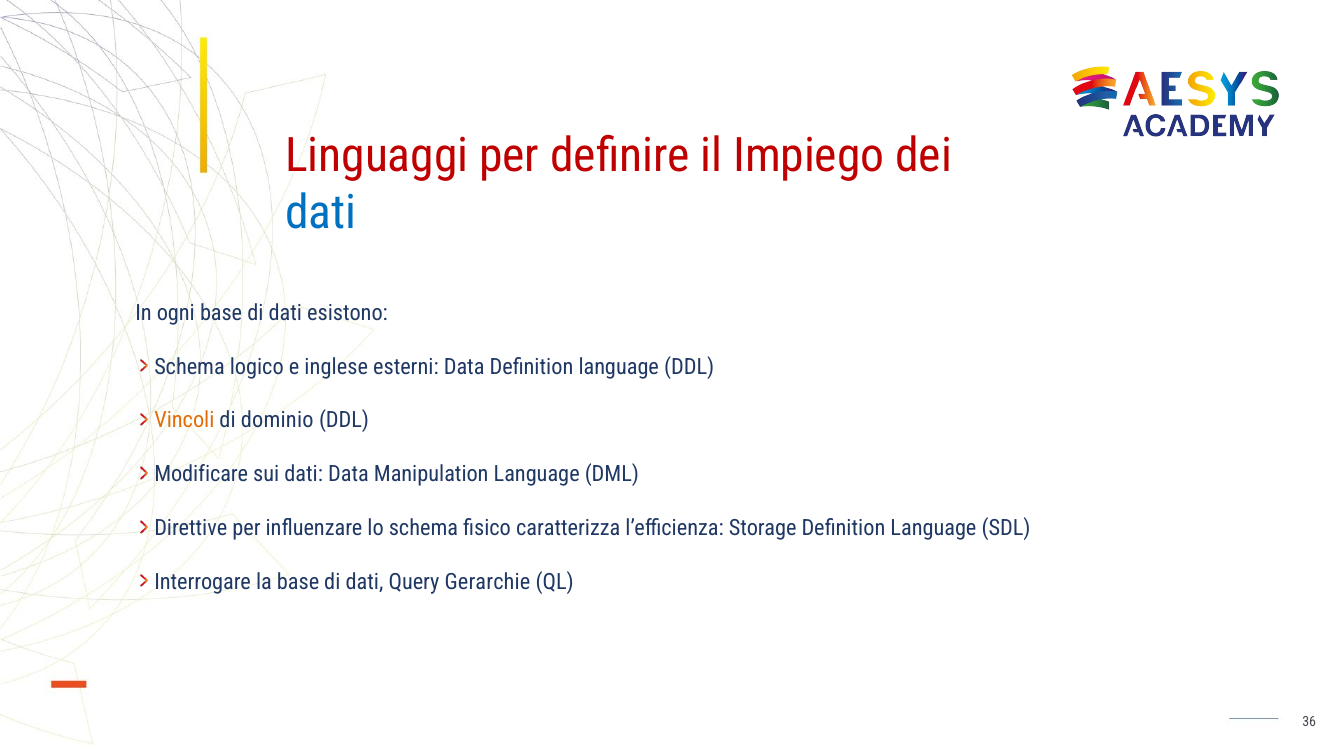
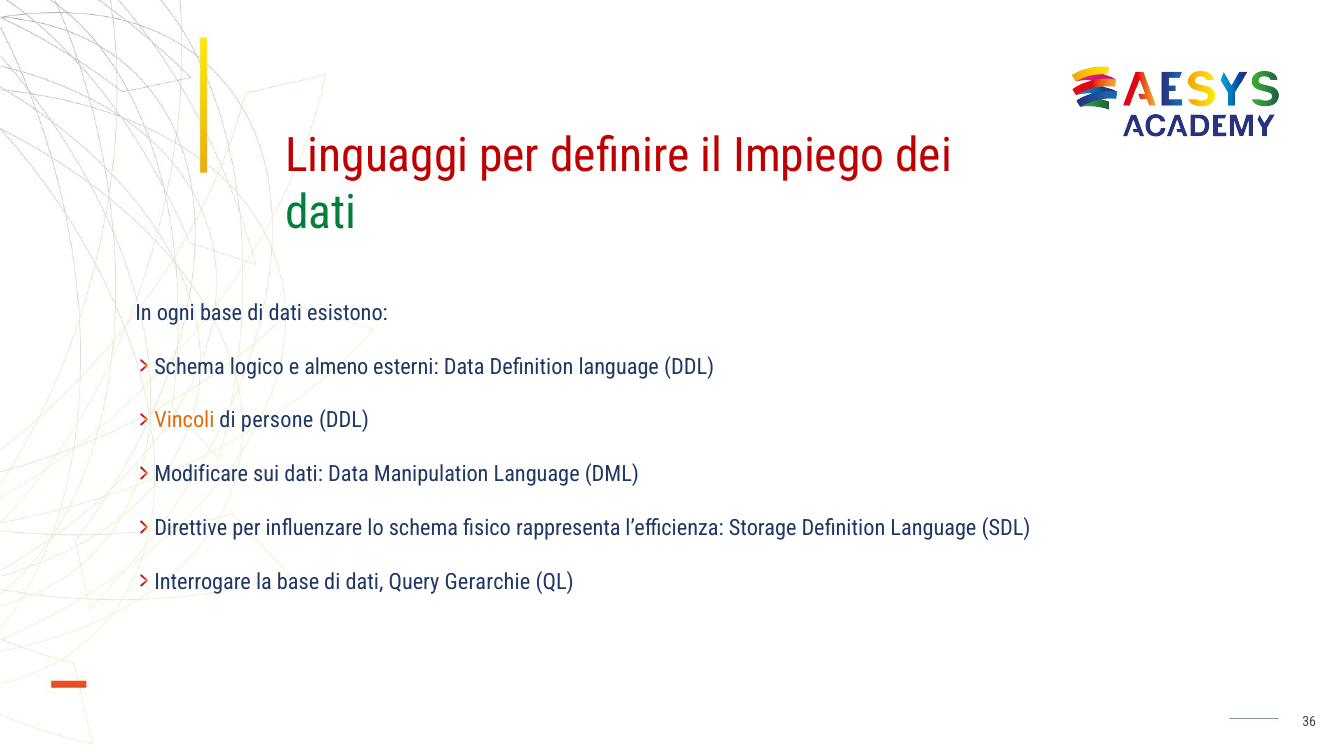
dati at (321, 213) colour: blue -> green
inglese: inglese -> almeno
dominio: dominio -> persone
caratterizza: caratterizza -> rappresenta
